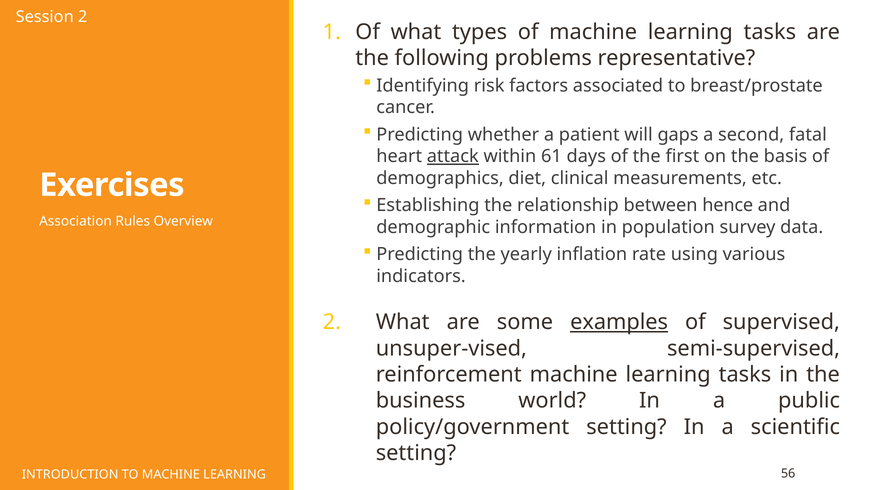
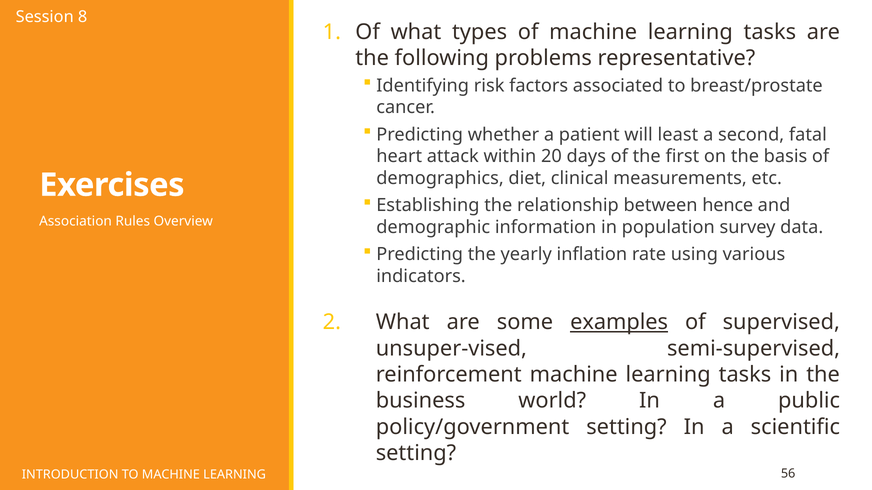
Session 2: 2 -> 8
gaps: gaps -> least
attack underline: present -> none
61: 61 -> 20
